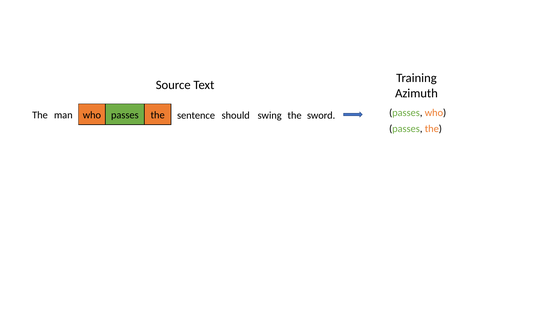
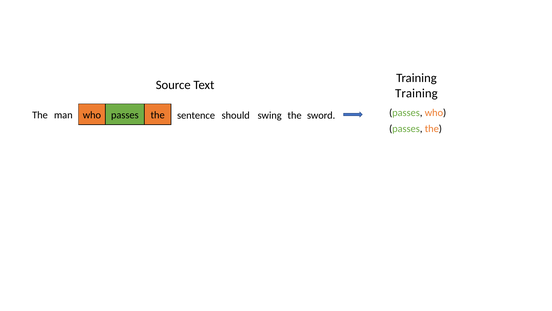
Azimuth at (416, 93): Azimuth -> Training
